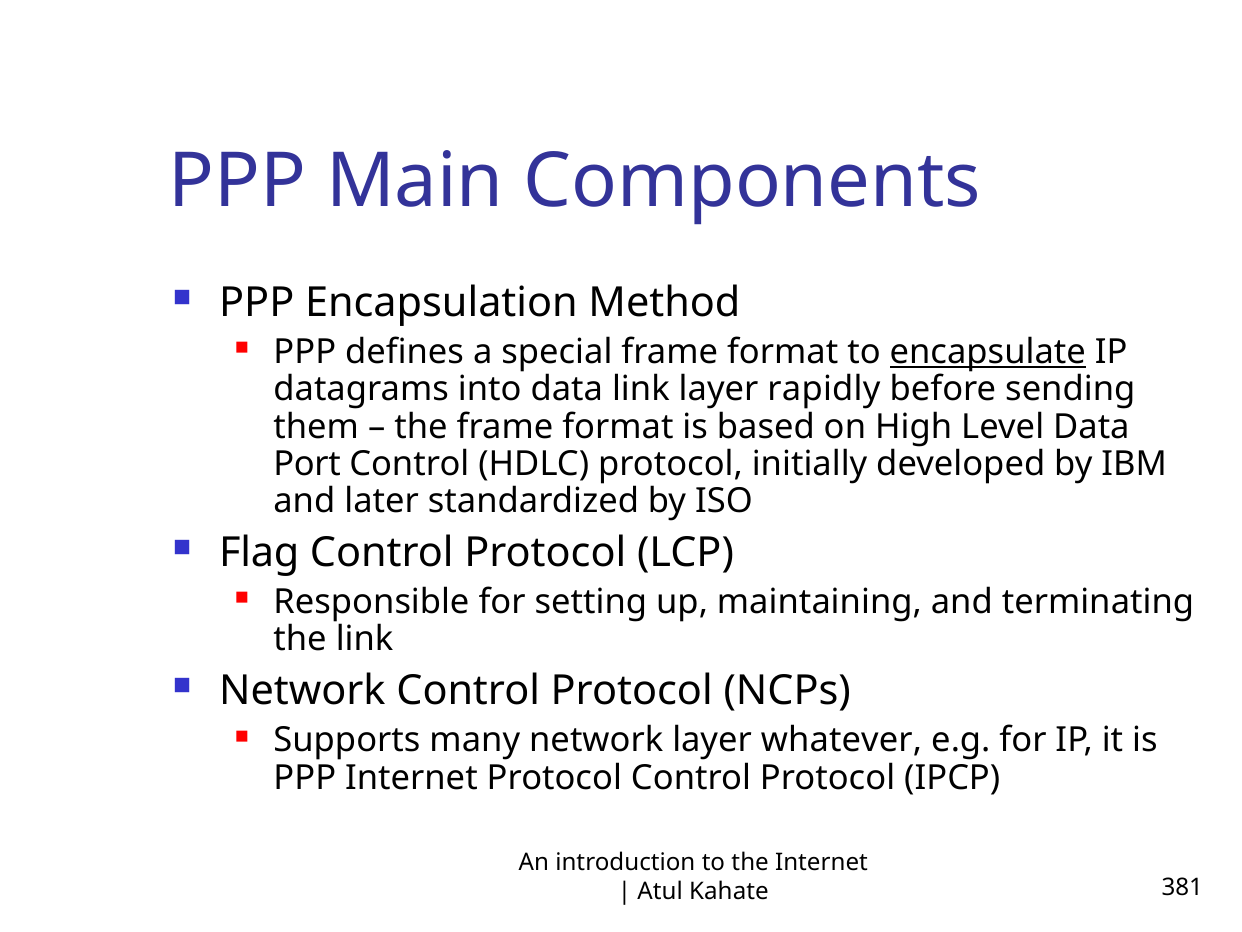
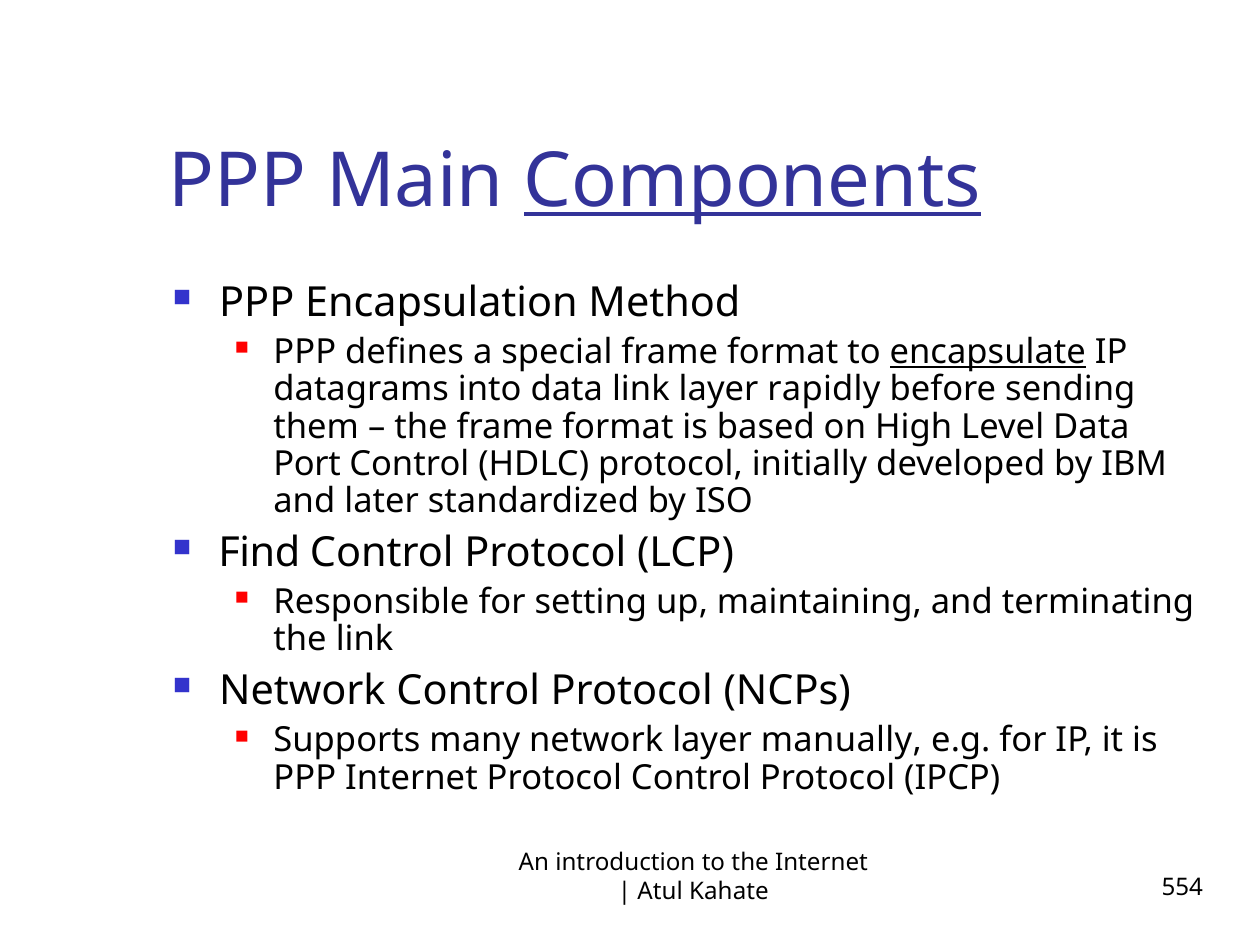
Components underline: none -> present
Flag: Flag -> Find
whatever: whatever -> manually
381: 381 -> 554
